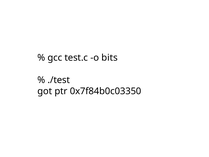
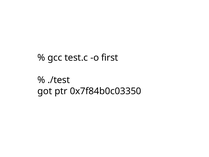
bits: bits -> first
